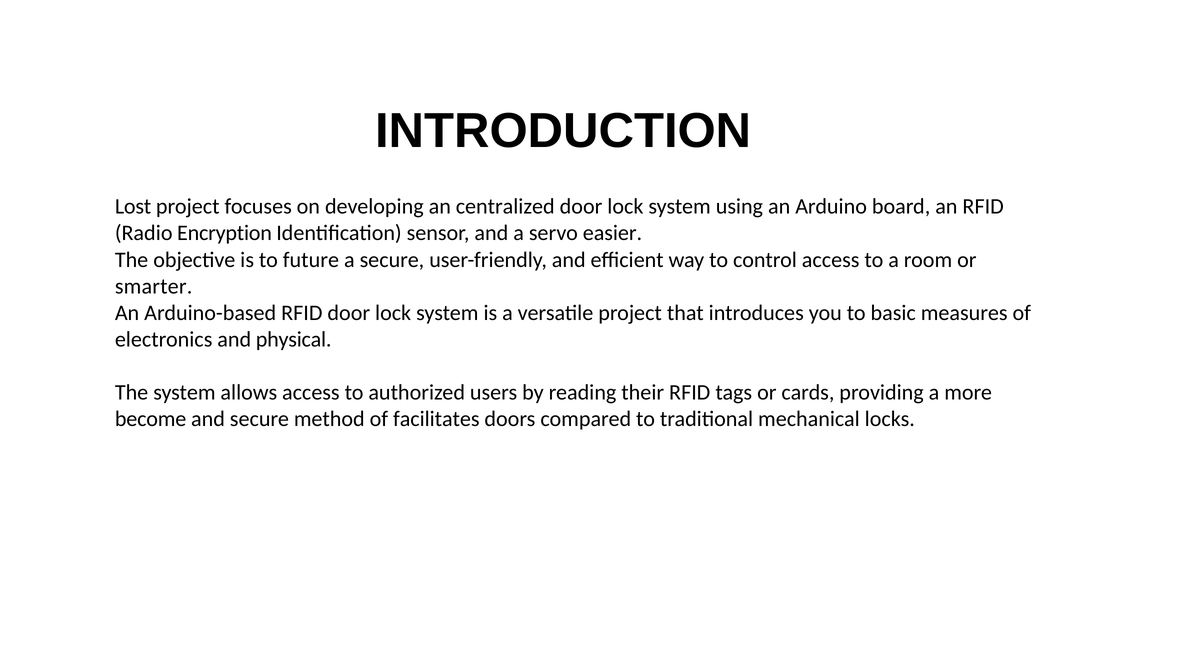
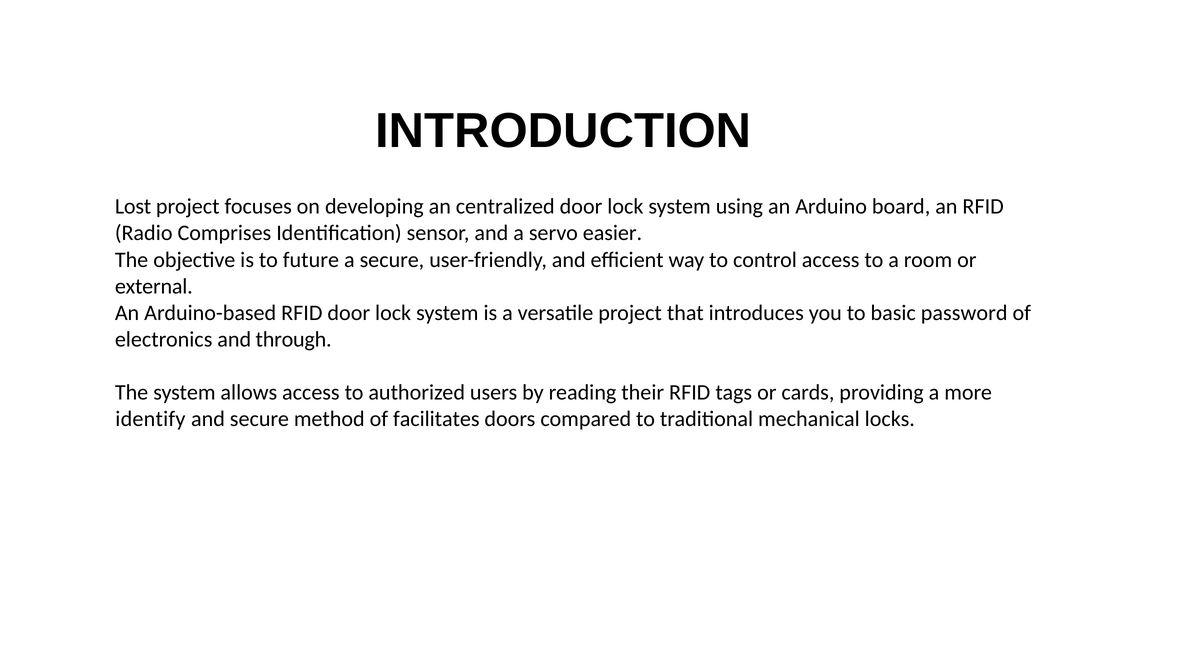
Encryption: Encryption -> Comprises
smarter: smarter -> external
measures: measures -> password
physical: physical -> through
become: become -> identify
